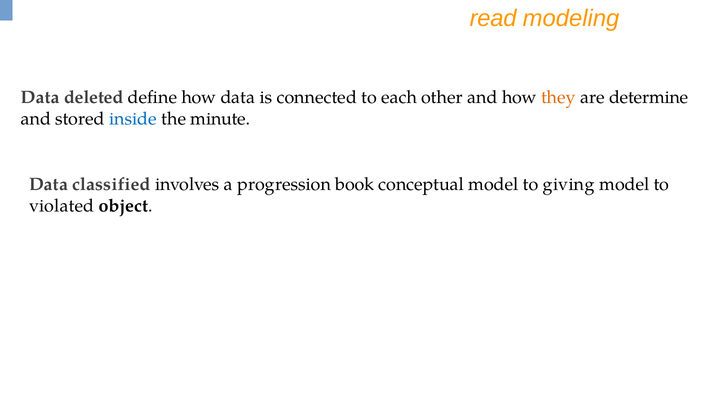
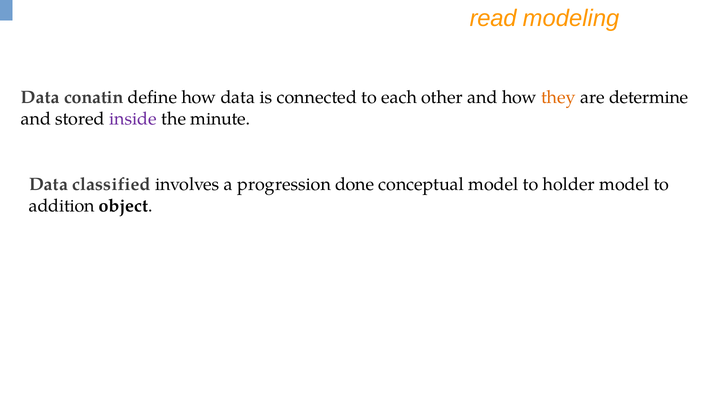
deleted: deleted -> conatin
inside colour: blue -> purple
book: book -> done
giving: giving -> holder
violated: violated -> addition
